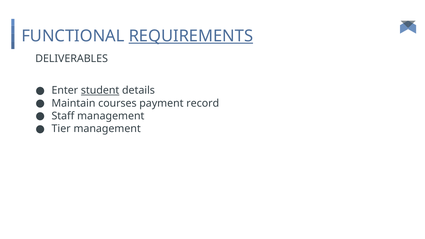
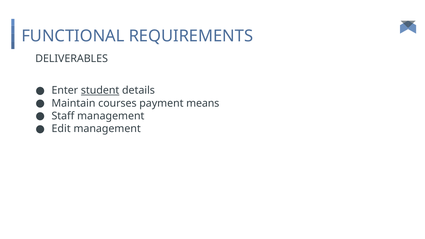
REQUIREMENTS underline: present -> none
record: record -> means
Tier: Tier -> Edit
